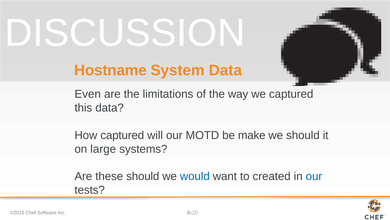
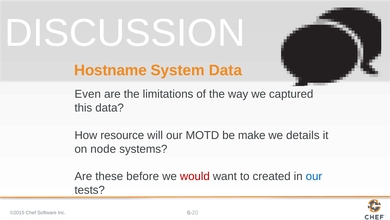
How captured: captured -> resource
we should: should -> details
large: large -> node
these should: should -> before
would colour: blue -> red
